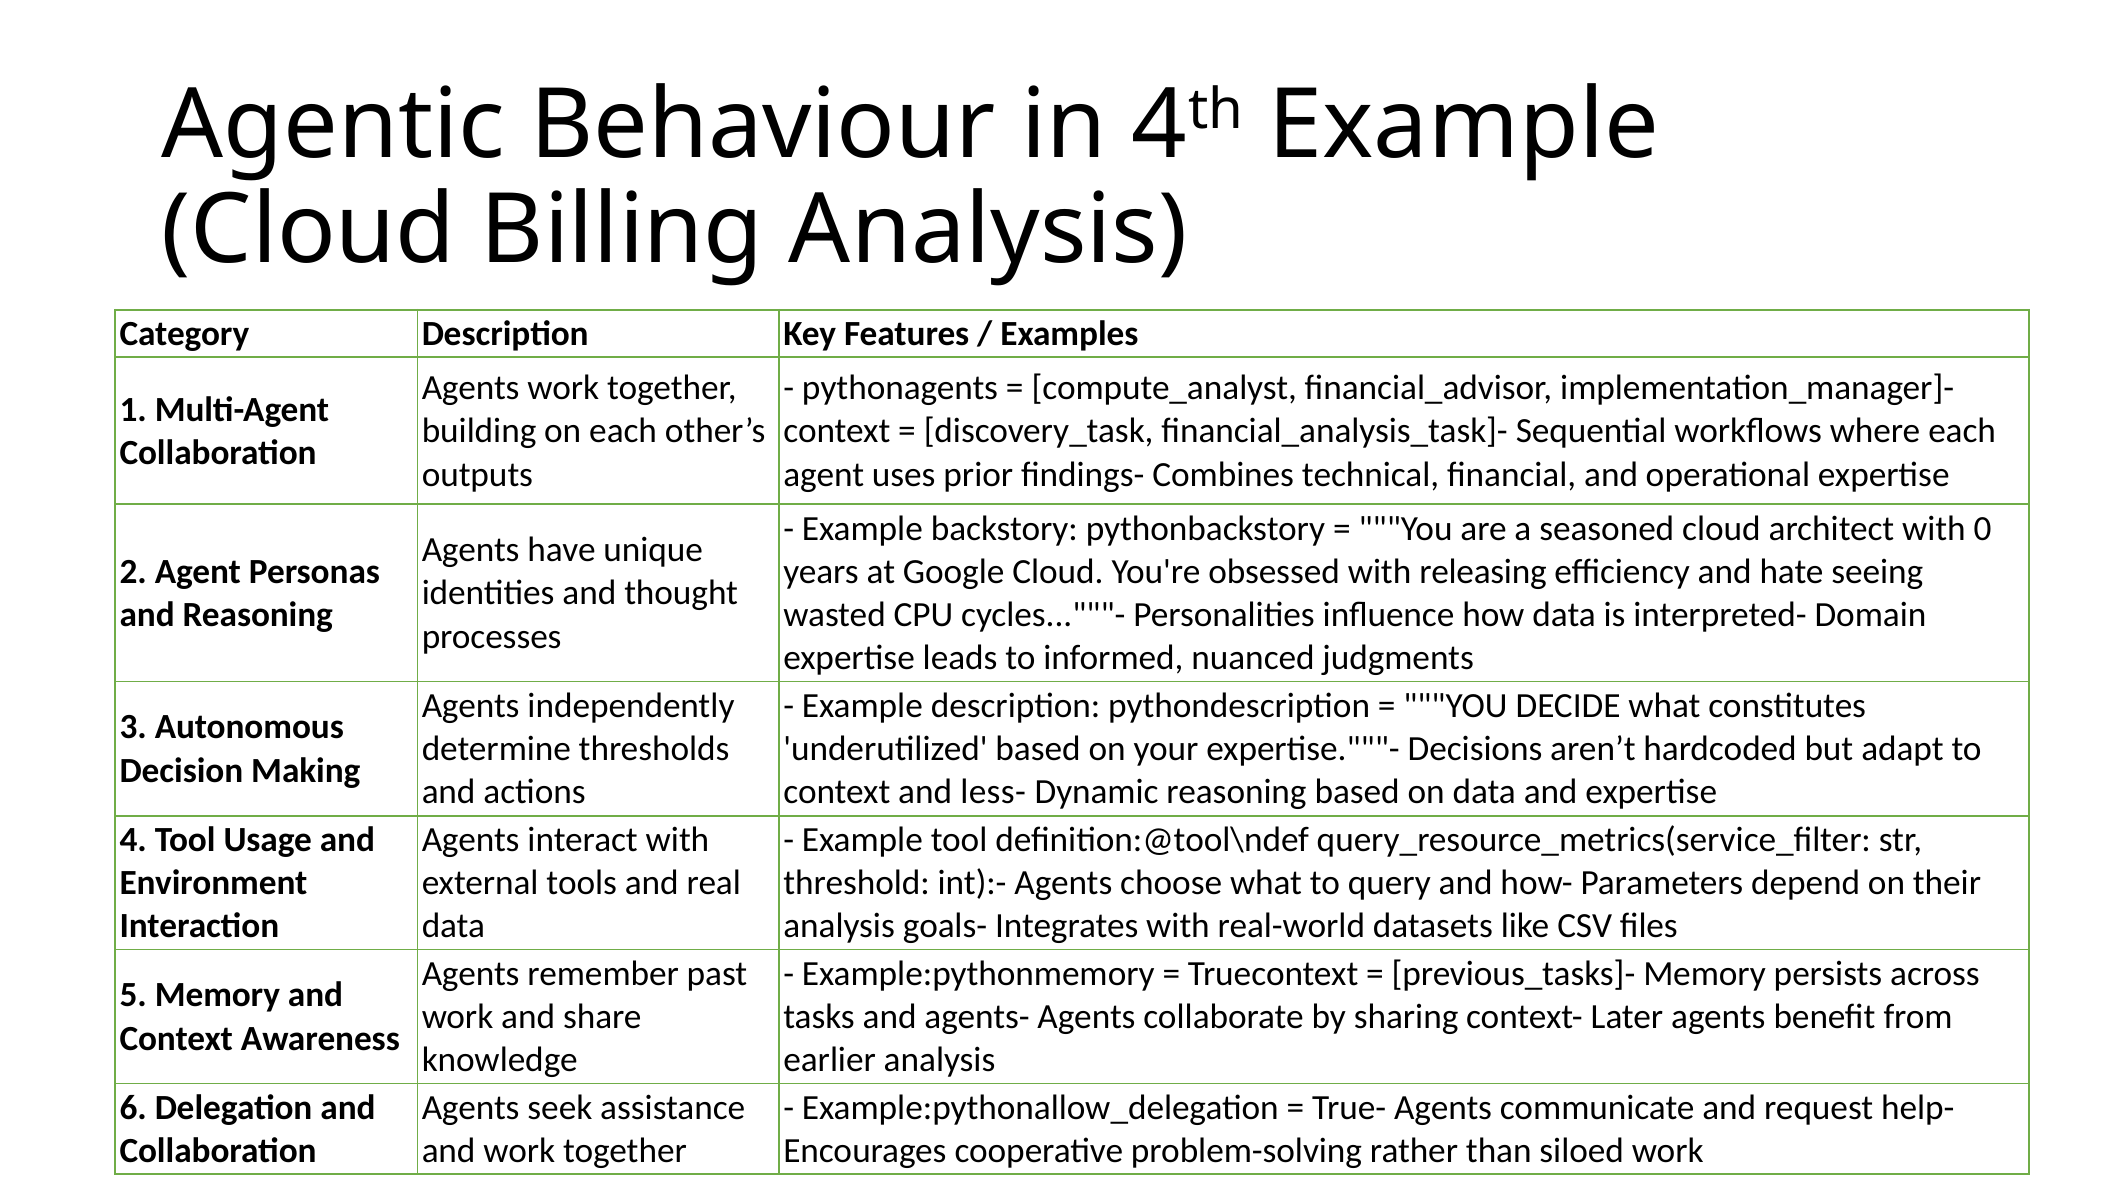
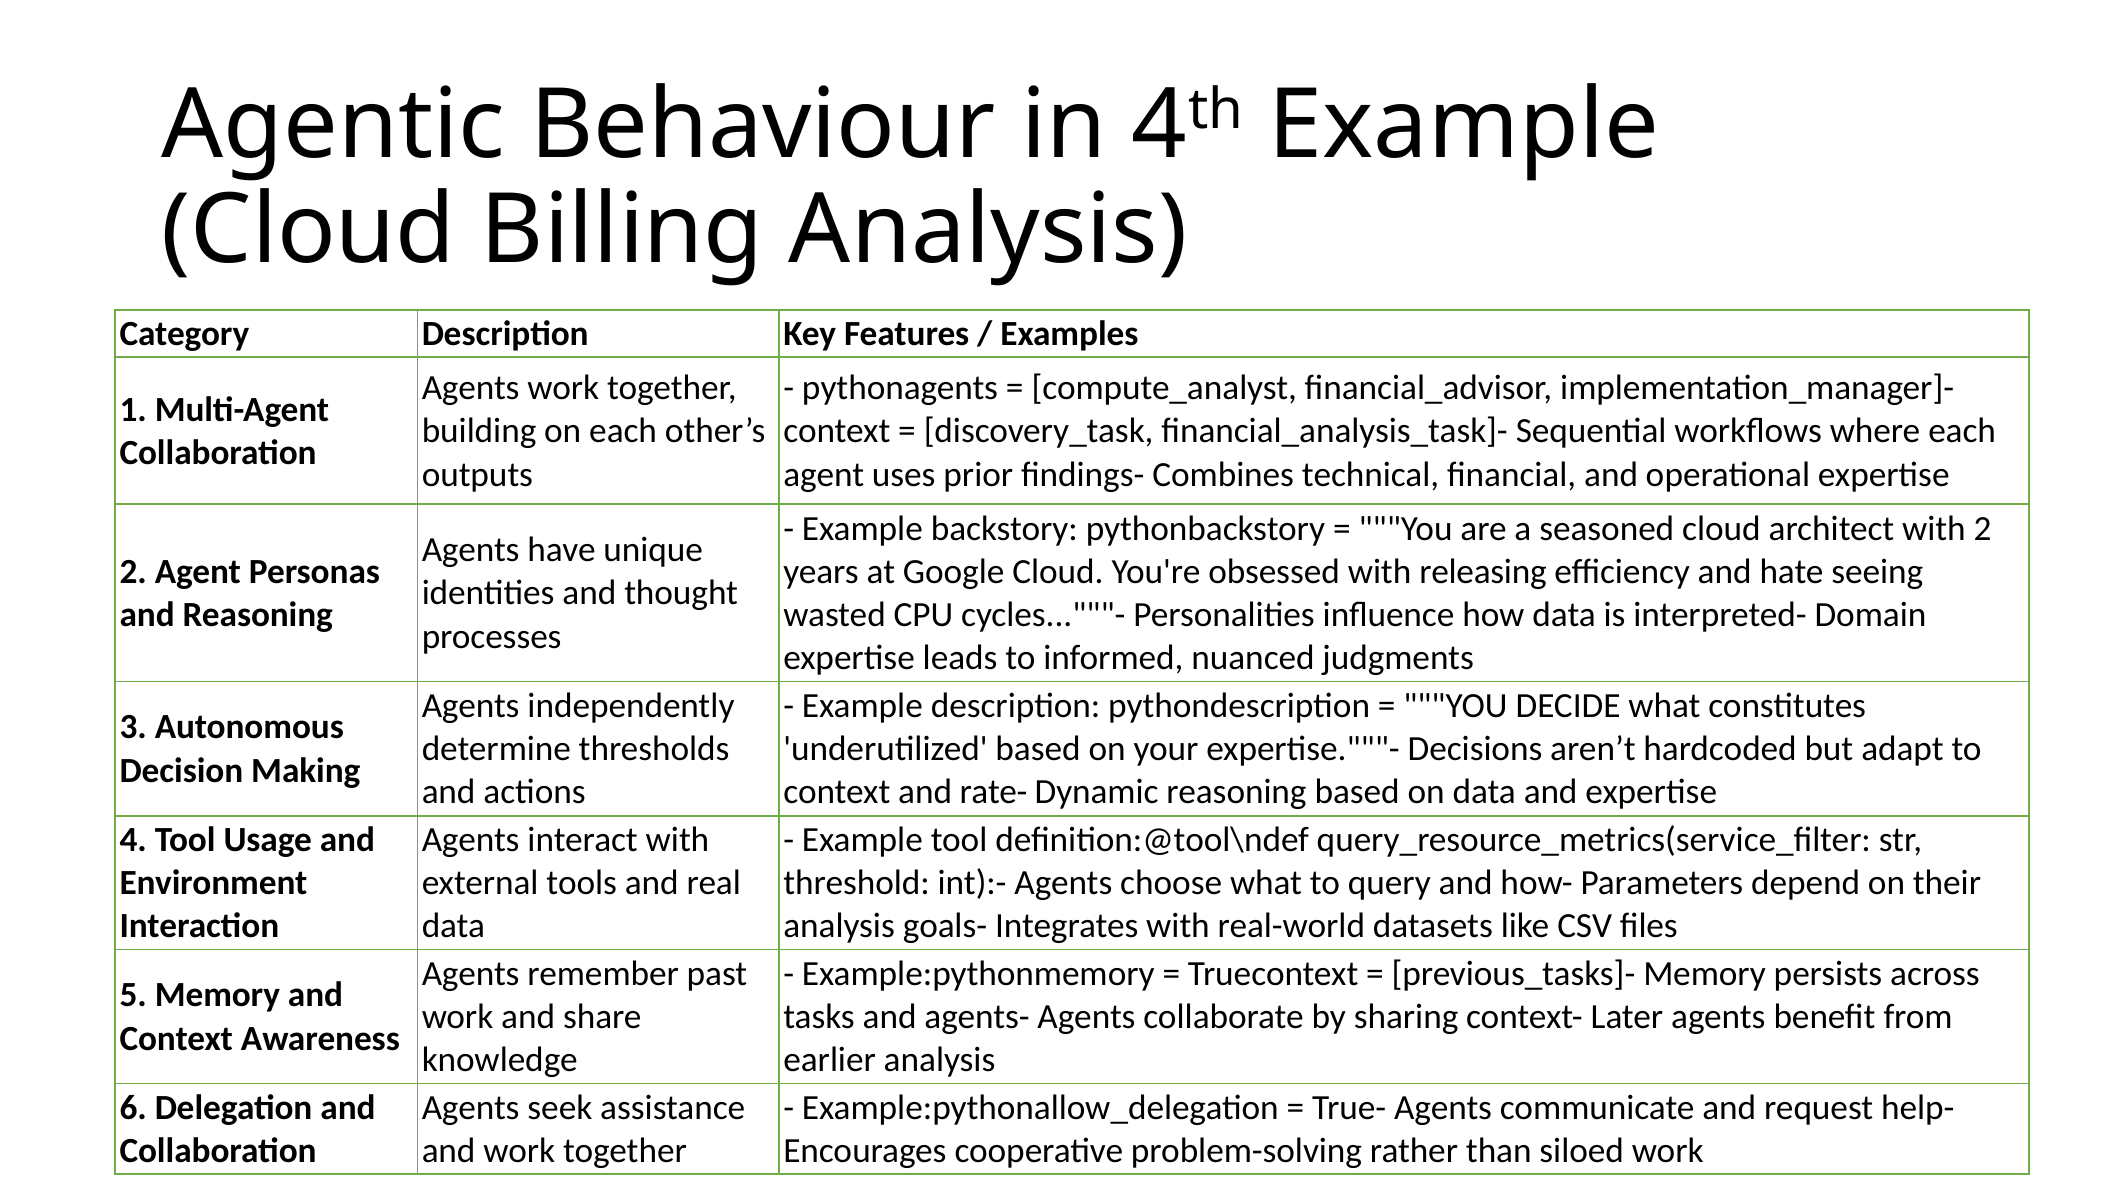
with 0: 0 -> 2
less-: less- -> rate-
